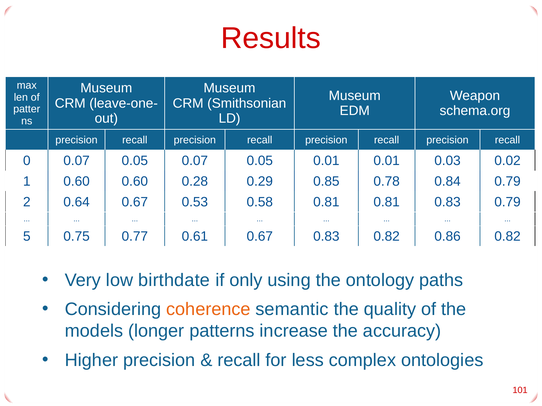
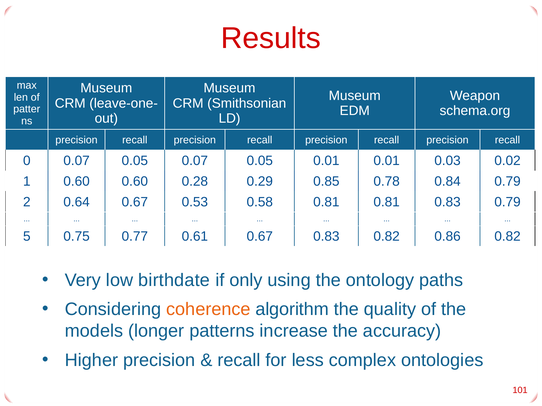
semantic: semantic -> algorithm
